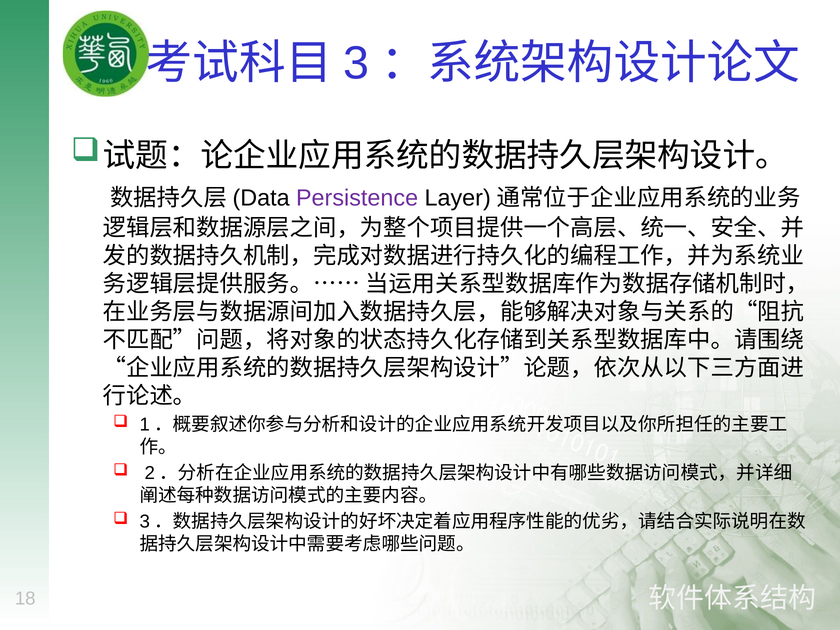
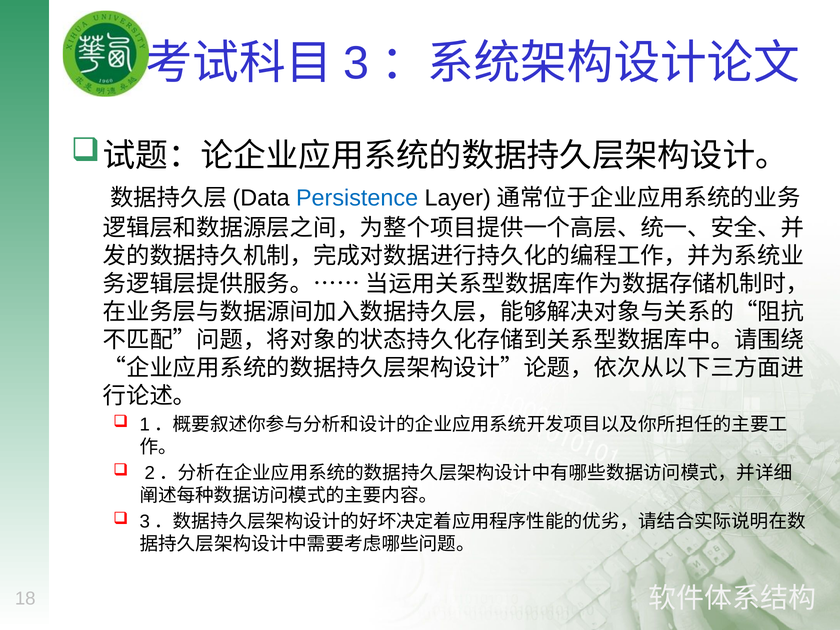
Persistence colour: purple -> blue
